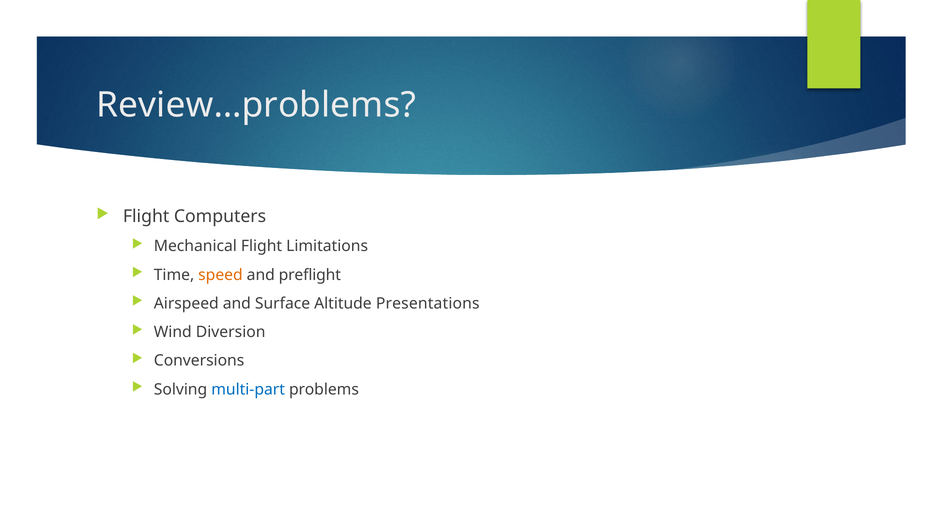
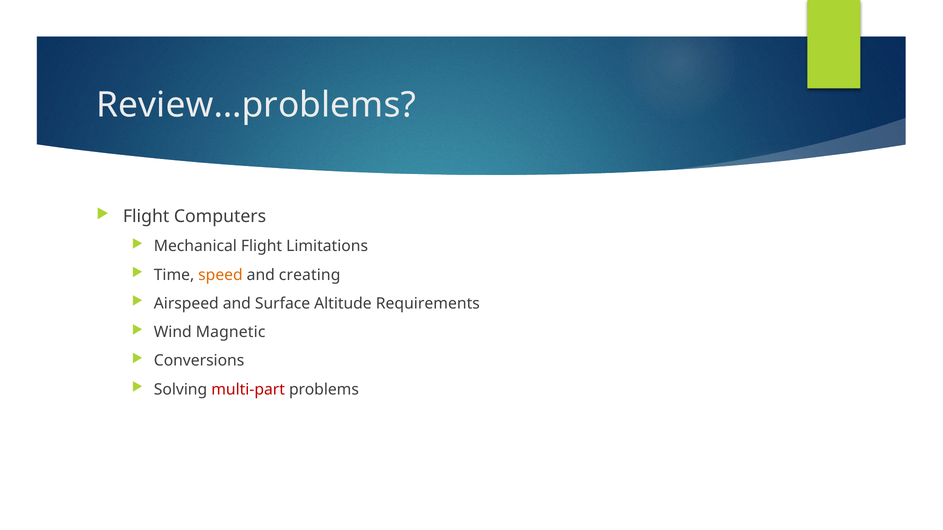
preflight: preflight -> creating
Presentations: Presentations -> Requirements
Diversion: Diversion -> Magnetic
multi-part colour: blue -> red
